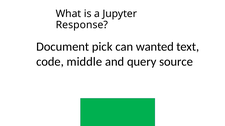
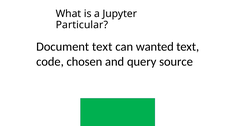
Response: Response -> Particular
Document pick: pick -> text
middle: middle -> chosen
